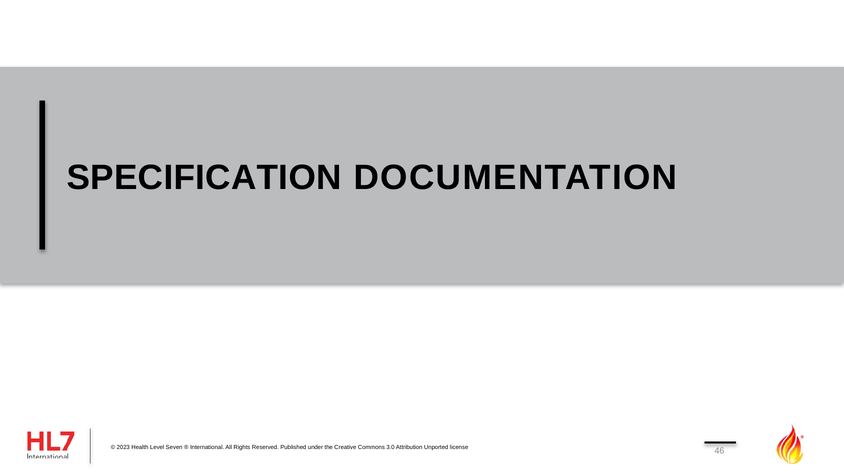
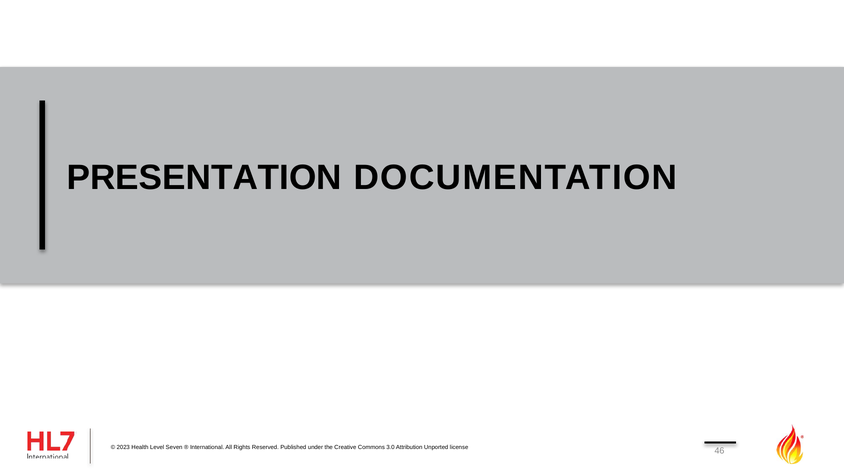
SPECIFICATION: SPECIFICATION -> PRESENTATION
